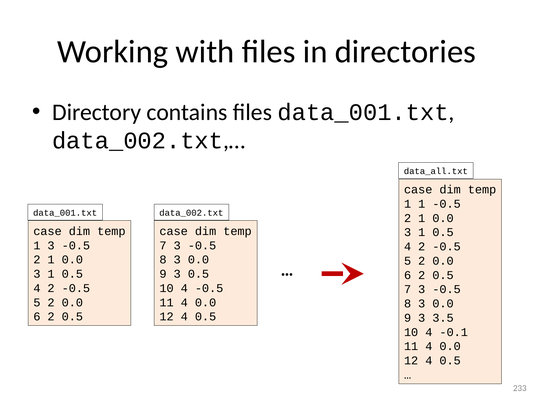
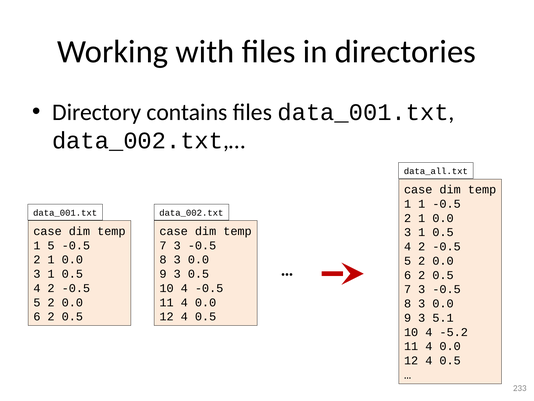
1 3: 3 -> 5
3.5: 3.5 -> 5.1
-0.1: -0.1 -> -5.2
